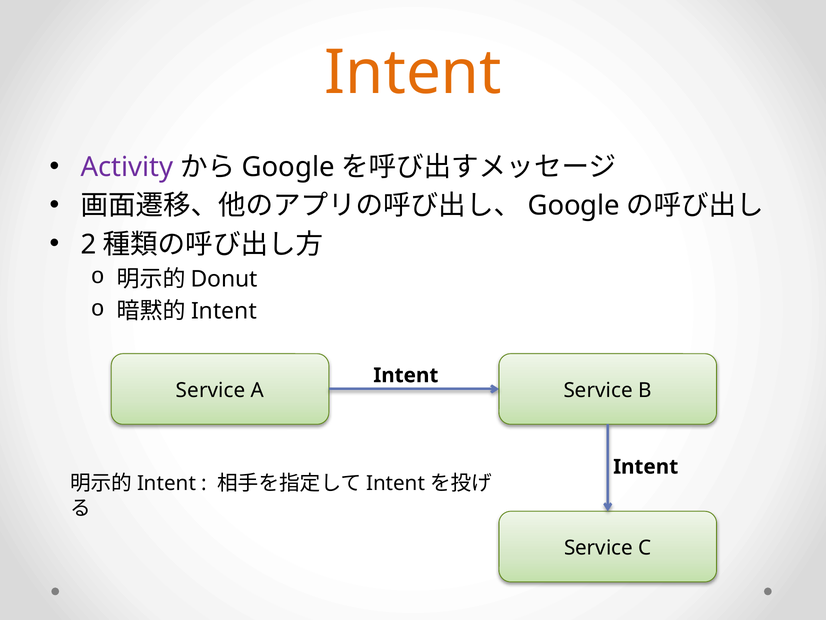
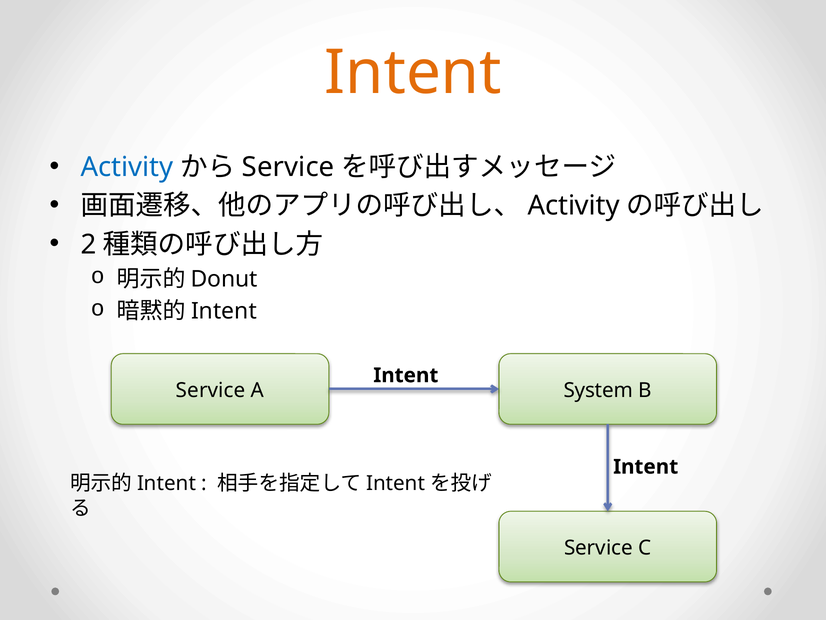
Activity at (127, 167) colour: purple -> blue
Google at (288, 167): Google -> Service
Google at (574, 206): Google -> Activity
A Service: Service -> System
